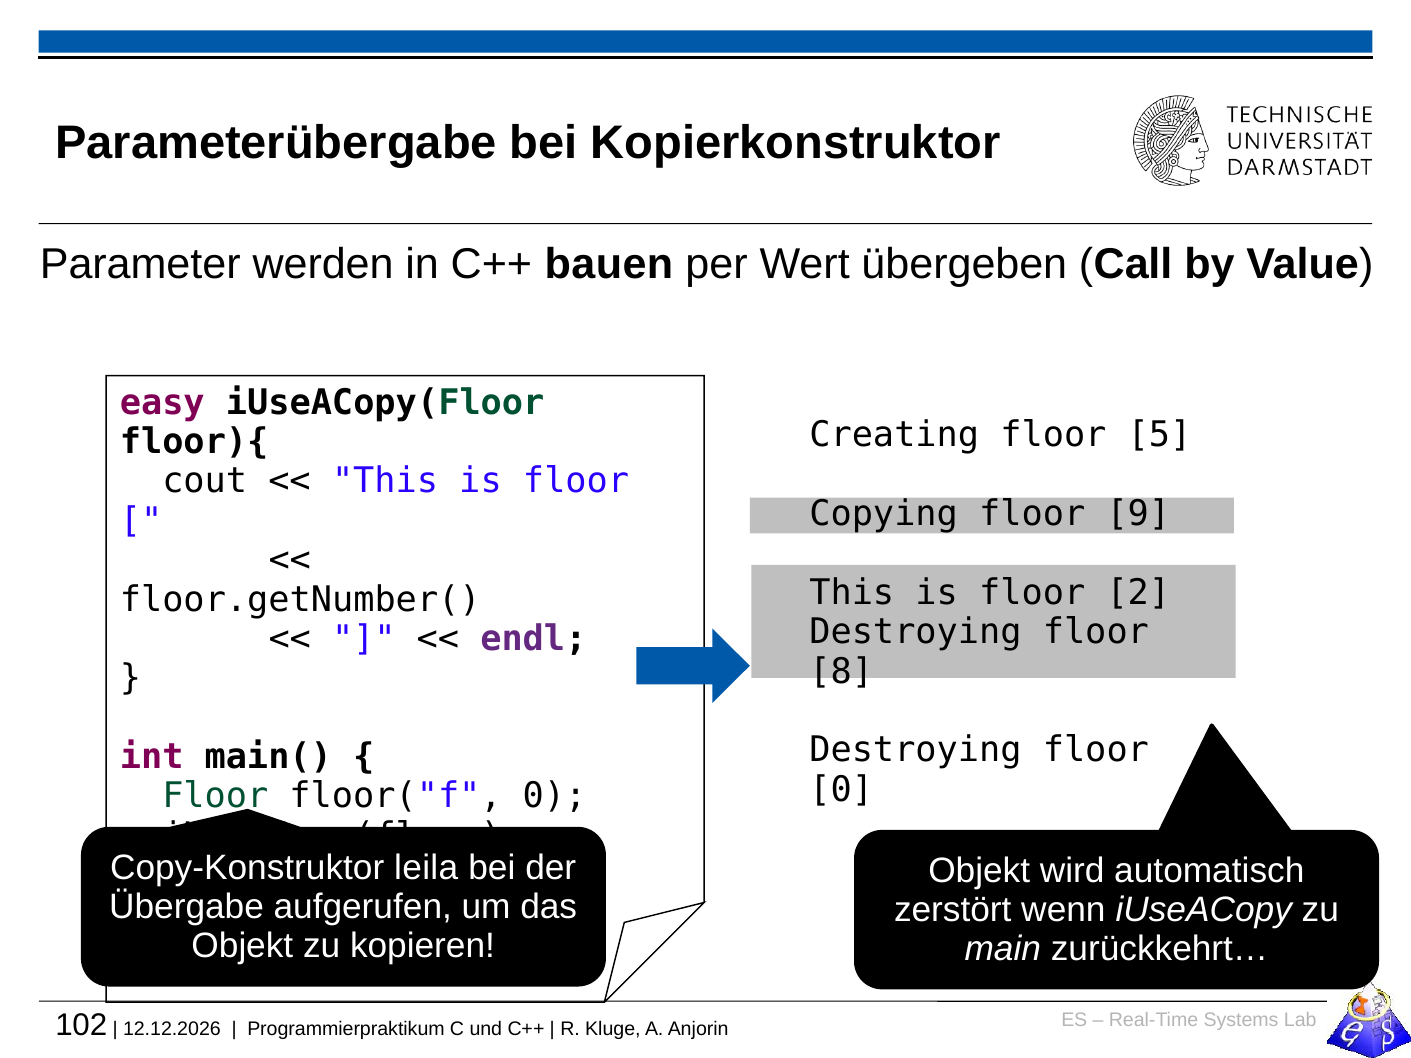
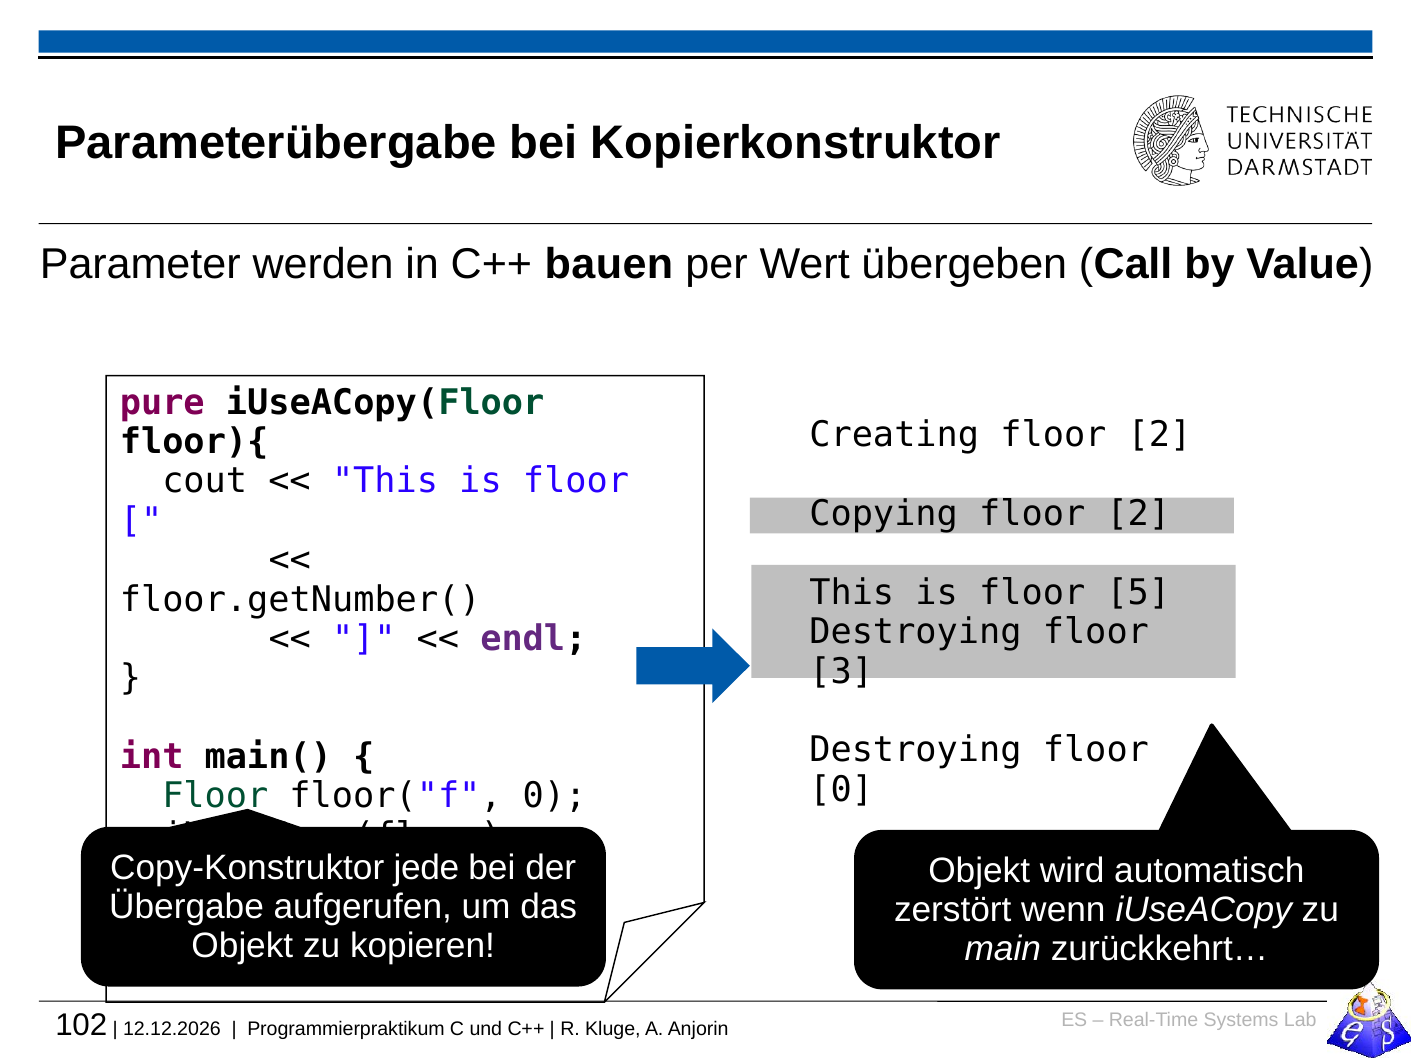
easy: easy -> pure
Creating floor 5: 5 -> 2
Copying floor 9: 9 -> 2
2: 2 -> 5
8: 8 -> 3
leila: leila -> jede
